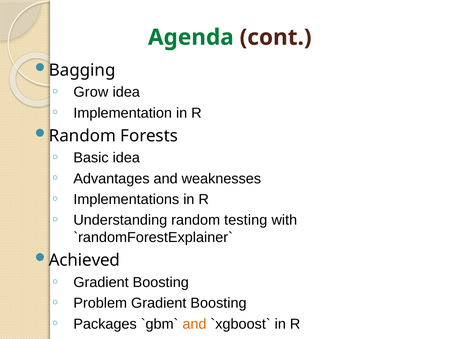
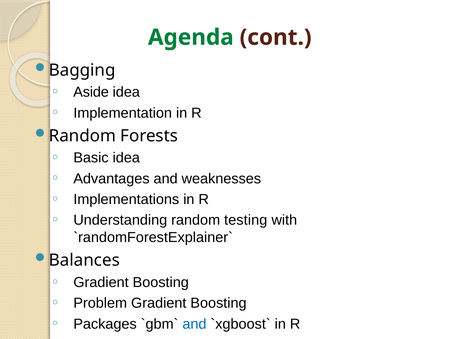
Grow: Grow -> Aside
Achieved: Achieved -> Balances
and at (194, 324) colour: orange -> blue
